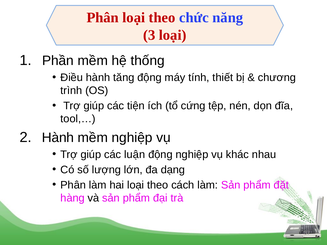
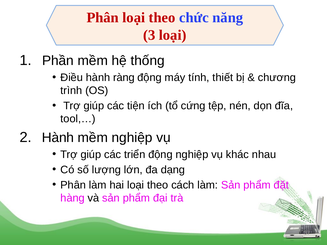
tăng: tăng -> ràng
luận: luận -> triển
